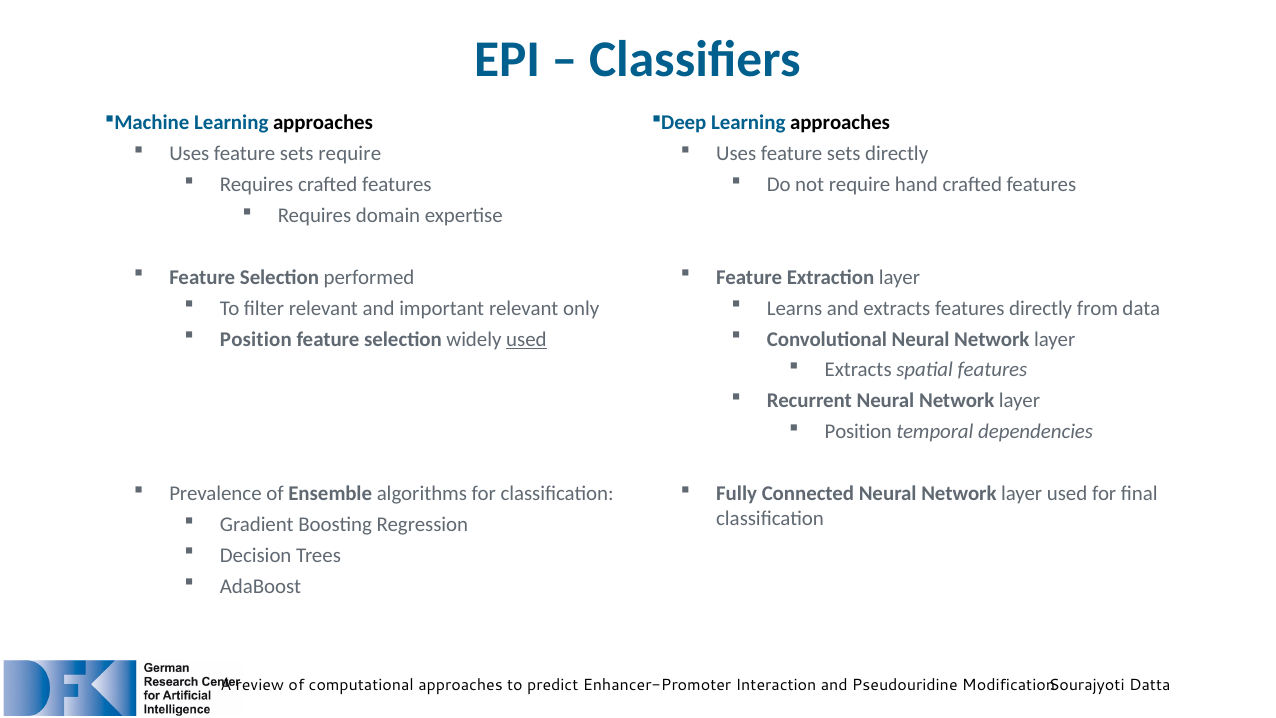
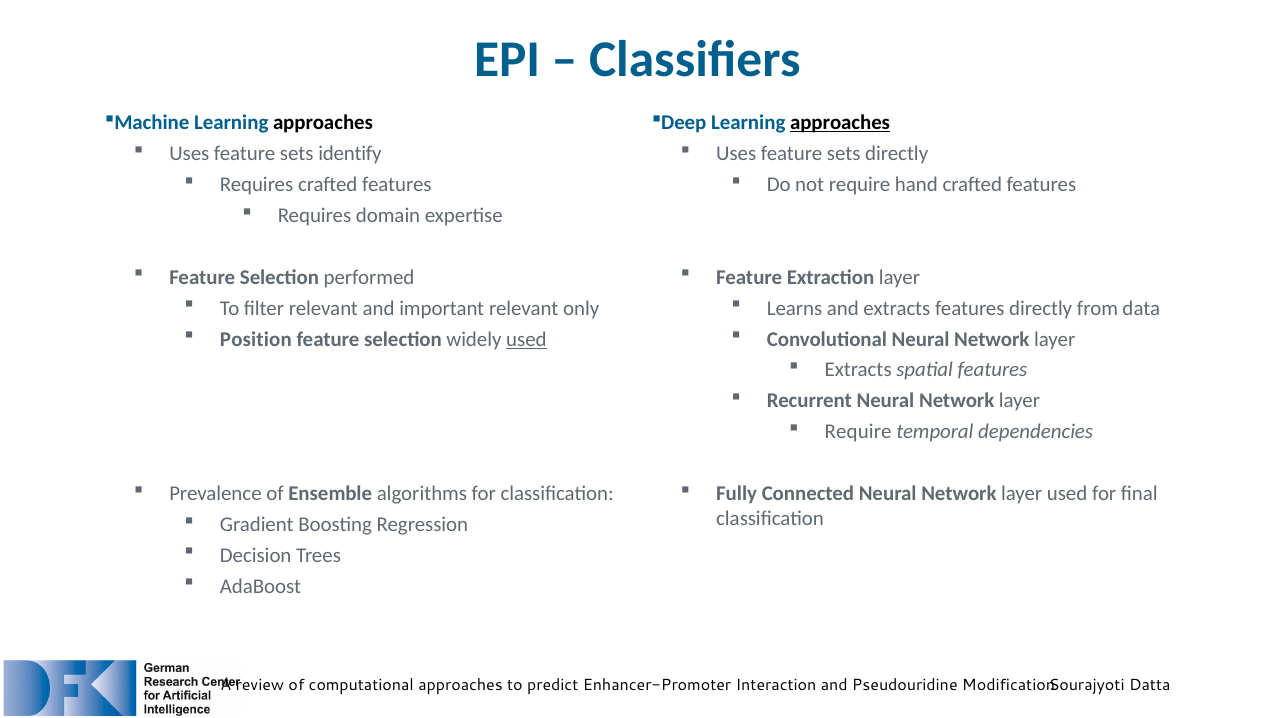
approaches at (840, 123) underline: none -> present
sets require: require -> identify
Position at (858, 432): Position -> Require
